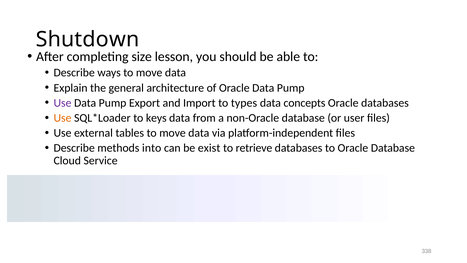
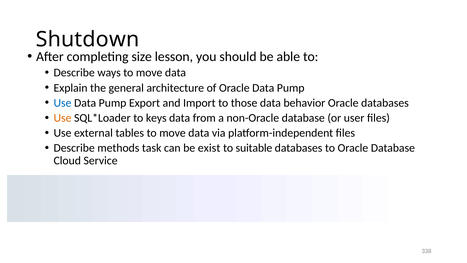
Use at (63, 103) colour: purple -> blue
types: types -> those
concepts: concepts -> behavior
into: into -> task
retrieve: retrieve -> suitable
